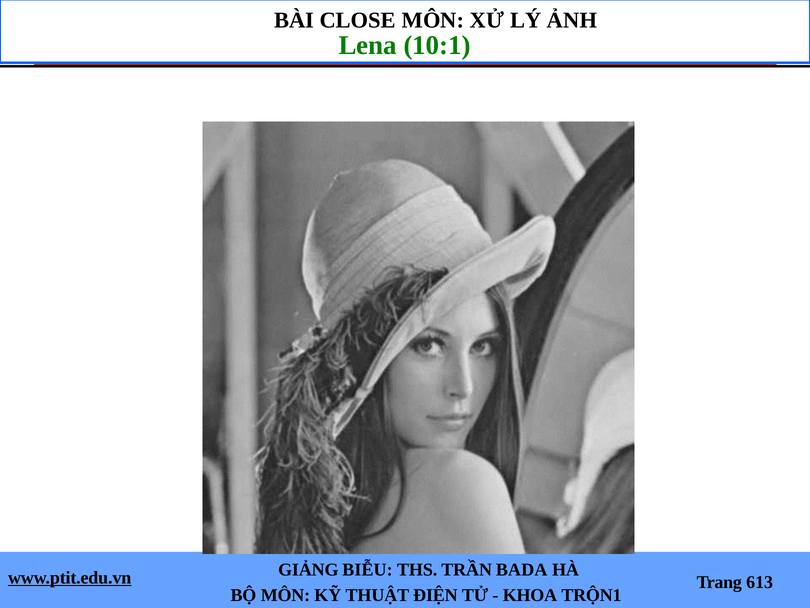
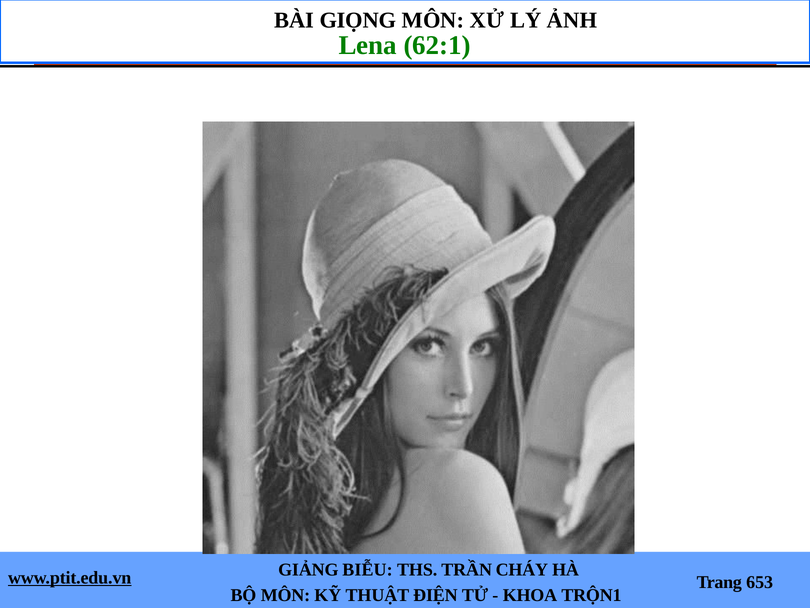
CLOSE: CLOSE -> GIỌNG
10:1: 10:1 -> 62:1
BADA: BADA -> CHÁY
613: 613 -> 653
